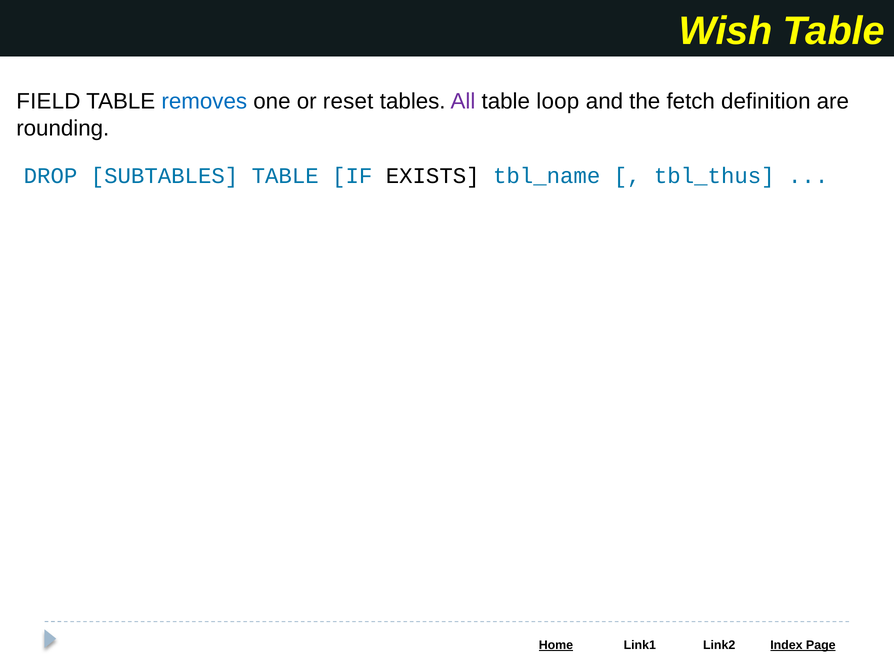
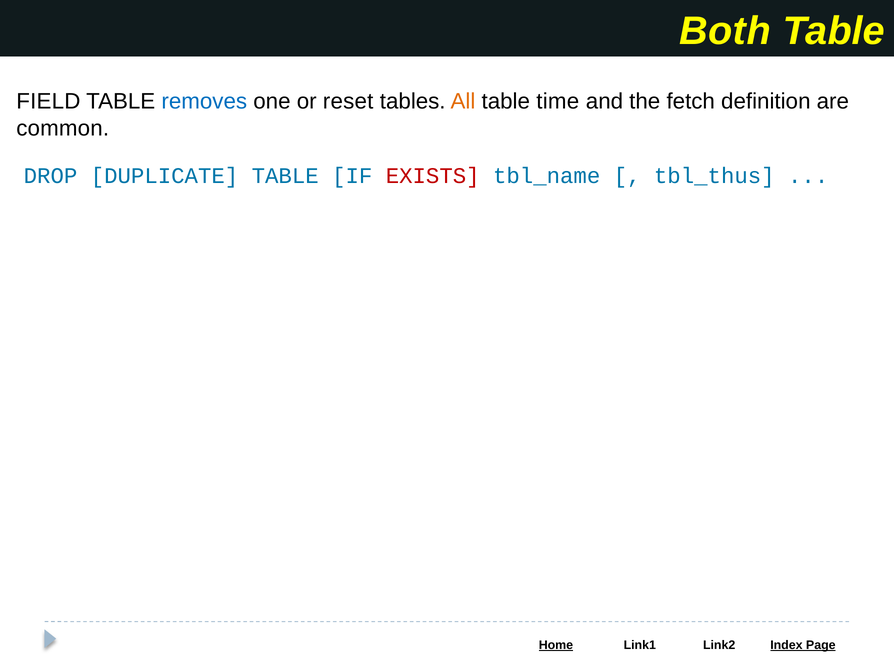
Wish: Wish -> Both
All colour: purple -> orange
loop: loop -> time
rounding: rounding -> common
SUBTABLES: SUBTABLES -> DUPLICATE
EXISTS colour: black -> red
